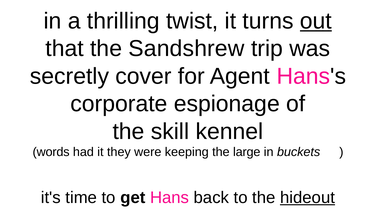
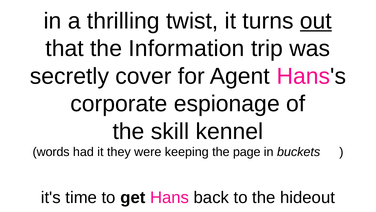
Sandshrew: Sandshrew -> Information
large: large -> page
hideout underline: present -> none
